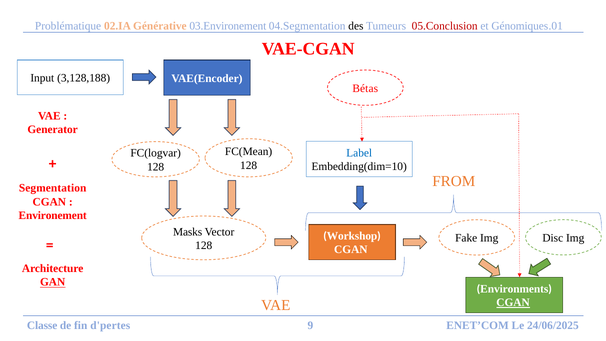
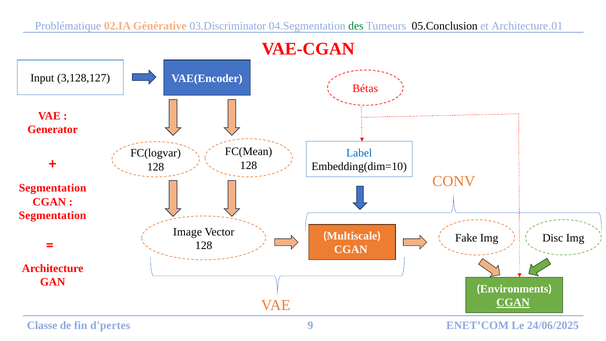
03.Environement: 03.Environement -> 03.Discriminator
des colour: black -> green
05.Conclusion colour: red -> black
et Génomiques: Génomiques -> Architecture
3,128,188: 3,128,188 -> 3,128,127
FROM: FROM -> CONV
Environement at (53, 215): Environement -> Segmentation
Masks: Masks -> Image
Workshop: Workshop -> Multiscale
GAN underline: present -> none
